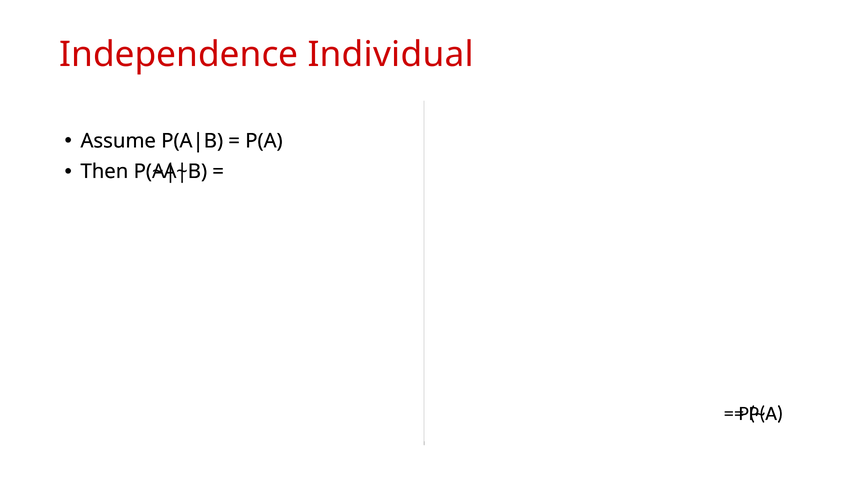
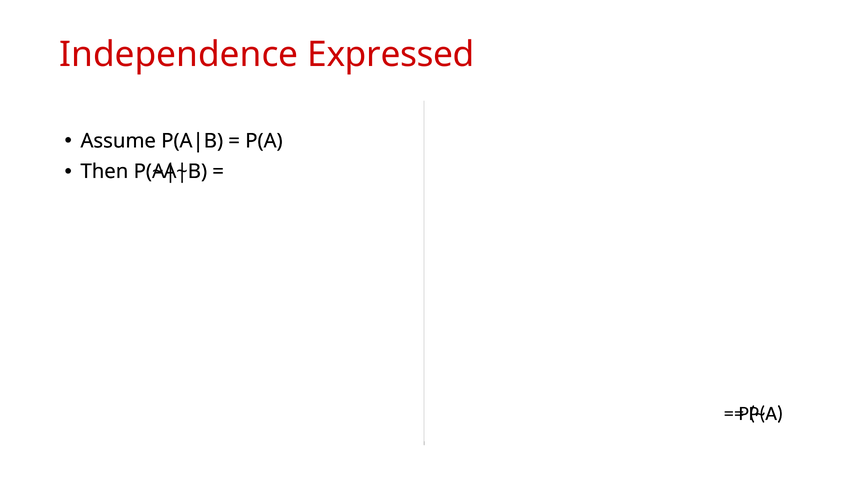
Individual: Individual -> Expressed
